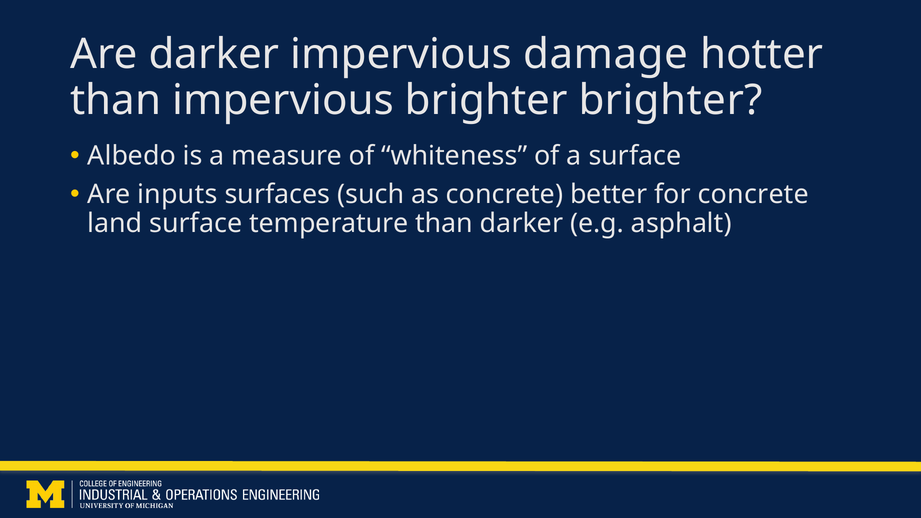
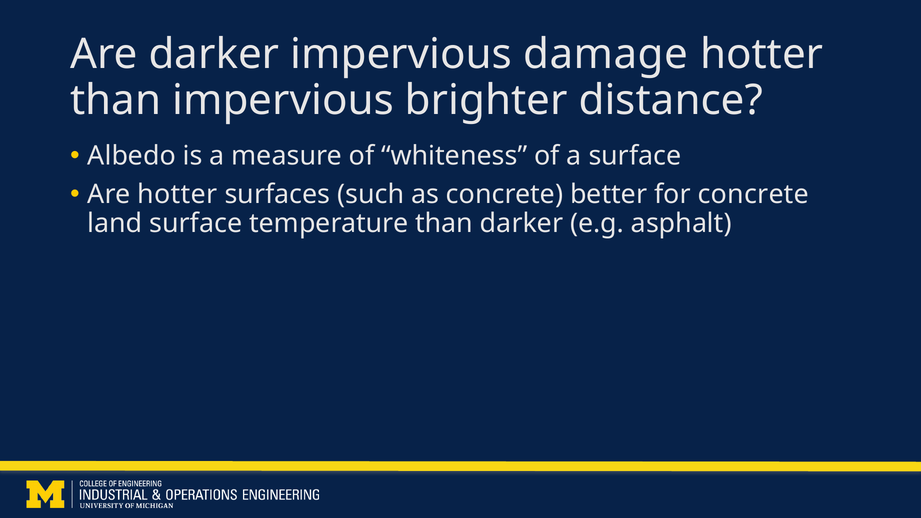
brighter brighter: brighter -> distance
Are inputs: inputs -> hotter
